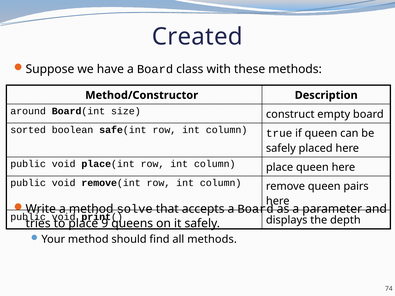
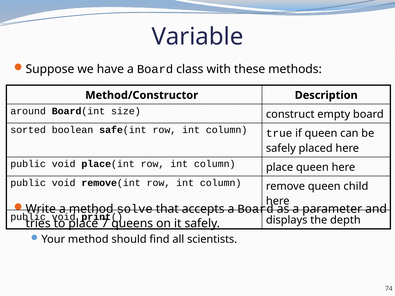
Created: Created -> Variable
pairs: pairs -> child
9: 9 -> 7
all methods: methods -> scientists
